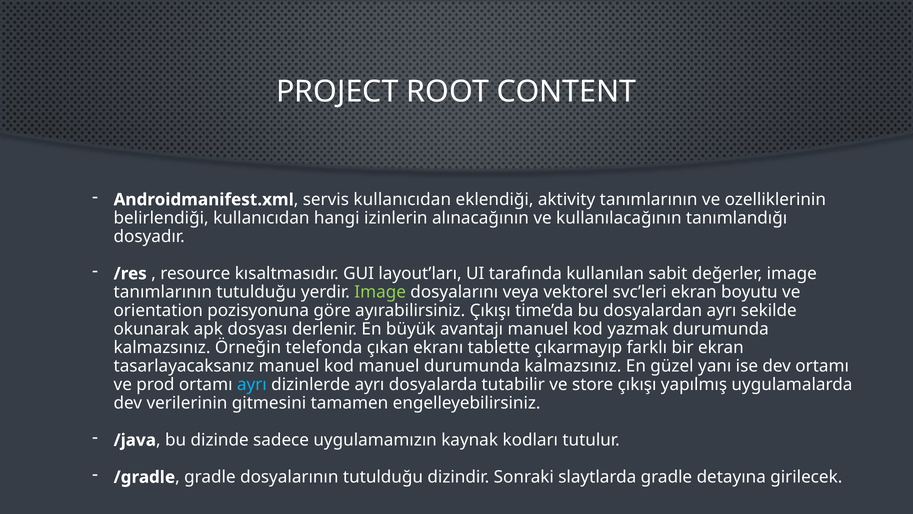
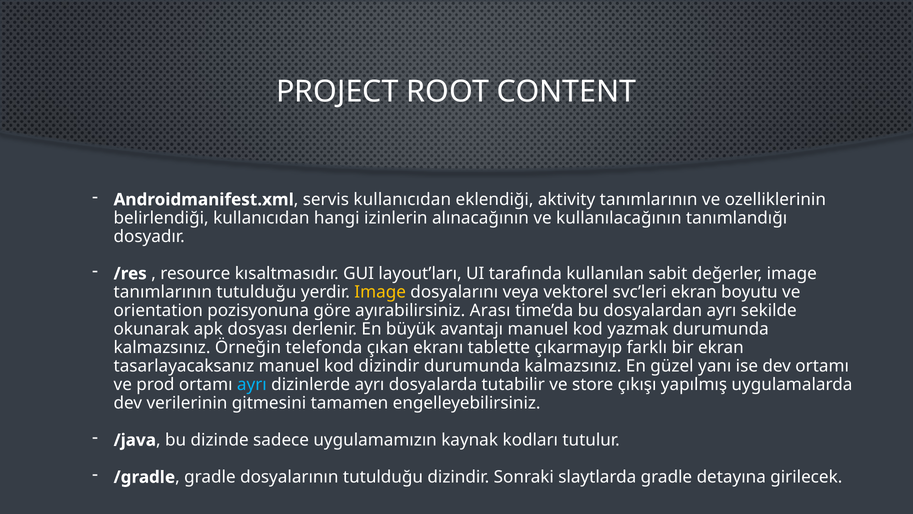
Image at (380, 292) colour: light green -> yellow
ayırabilirsiniz Çıkışı: Çıkışı -> Arası
kod manuel: manuel -> dizindir
